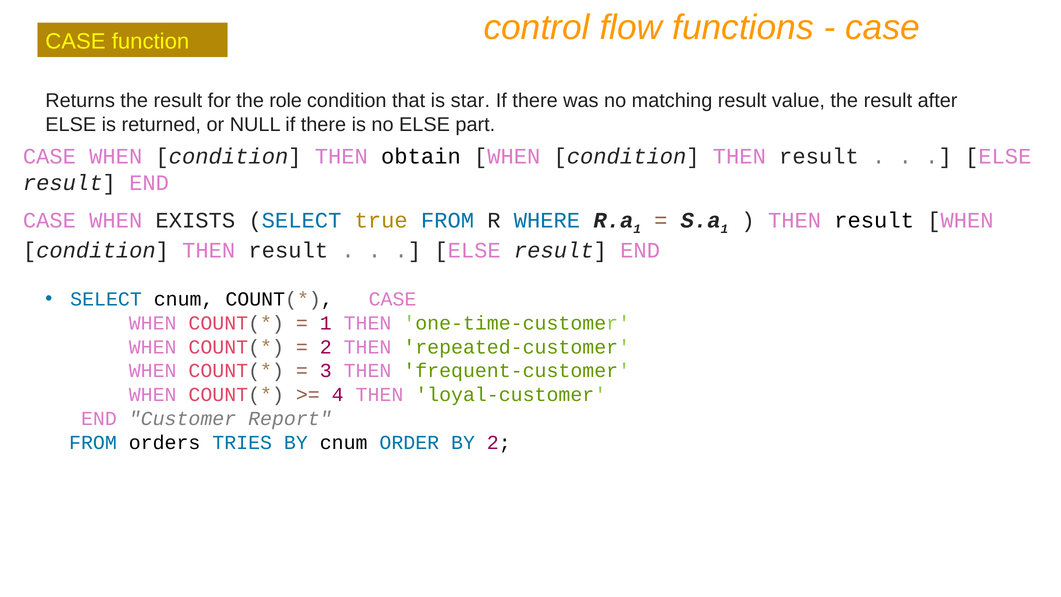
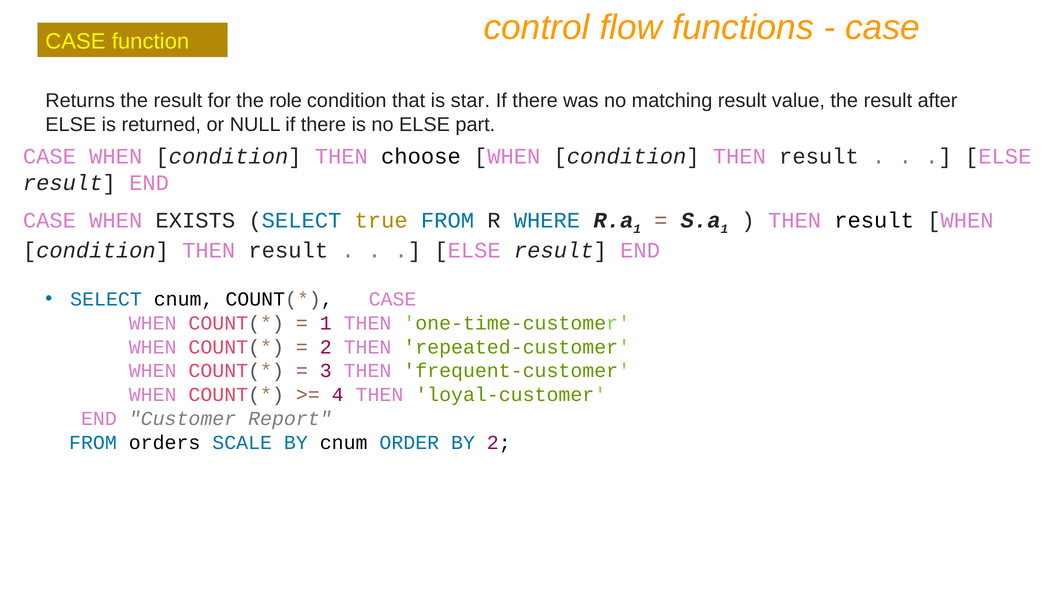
obtain: obtain -> choose
TRIES: TRIES -> SCALE
